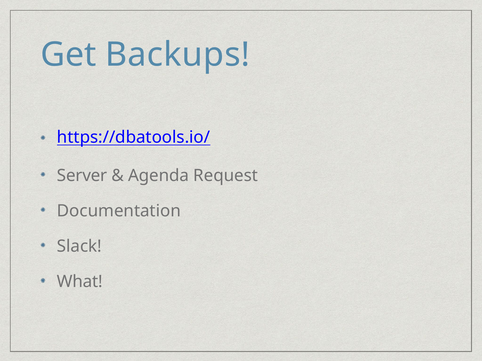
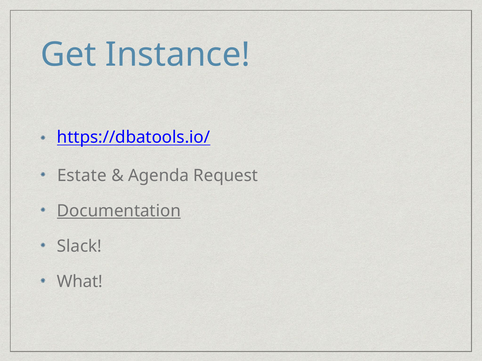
Backups: Backups -> Instance
Server: Server -> Estate
Documentation underline: none -> present
